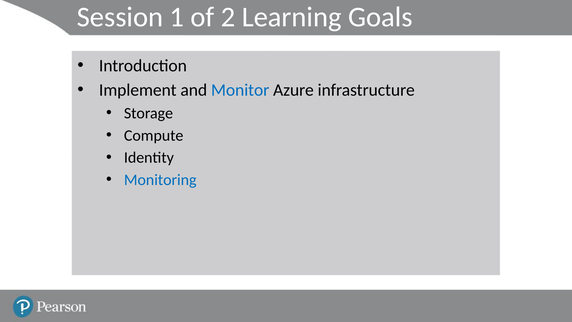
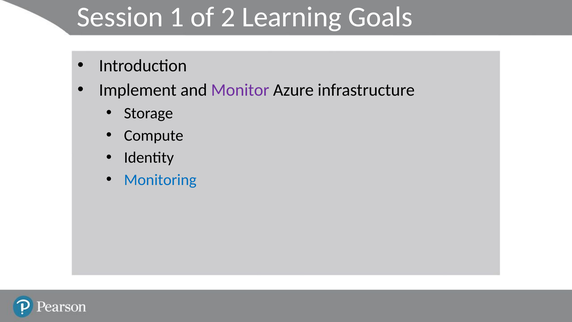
Monitor colour: blue -> purple
